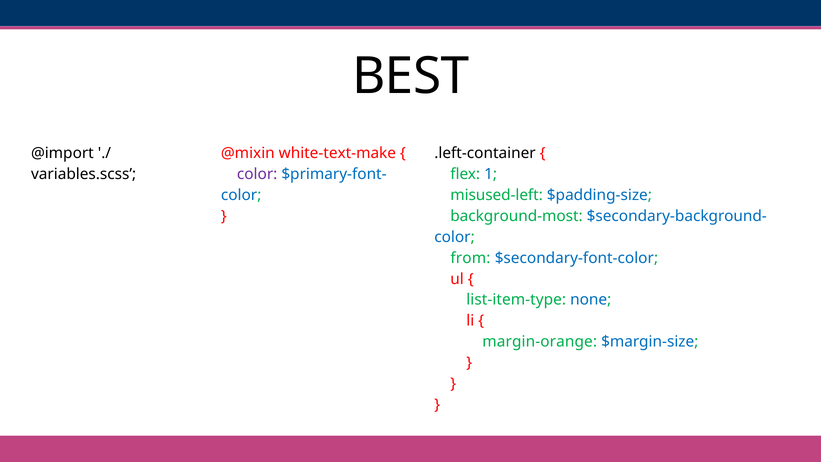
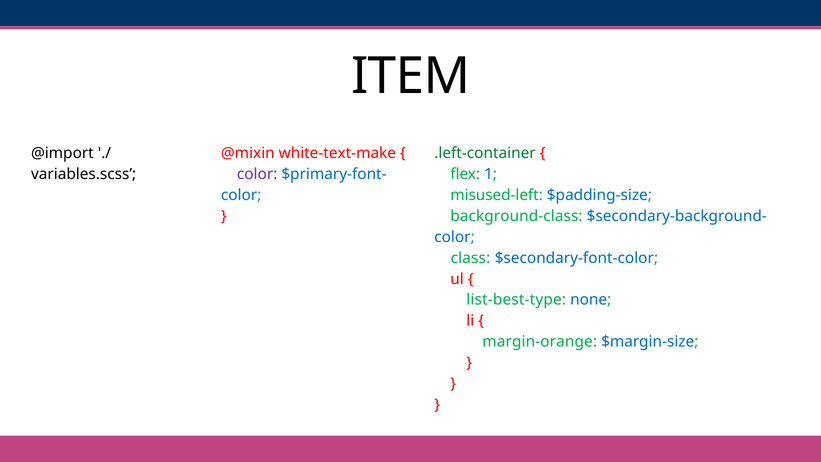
BEST: BEST -> ITEM
.left-container colour: black -> green
background-most: background-most -> background-class
from: from -> class
list-item-type: list-item-type -> list-best-type
